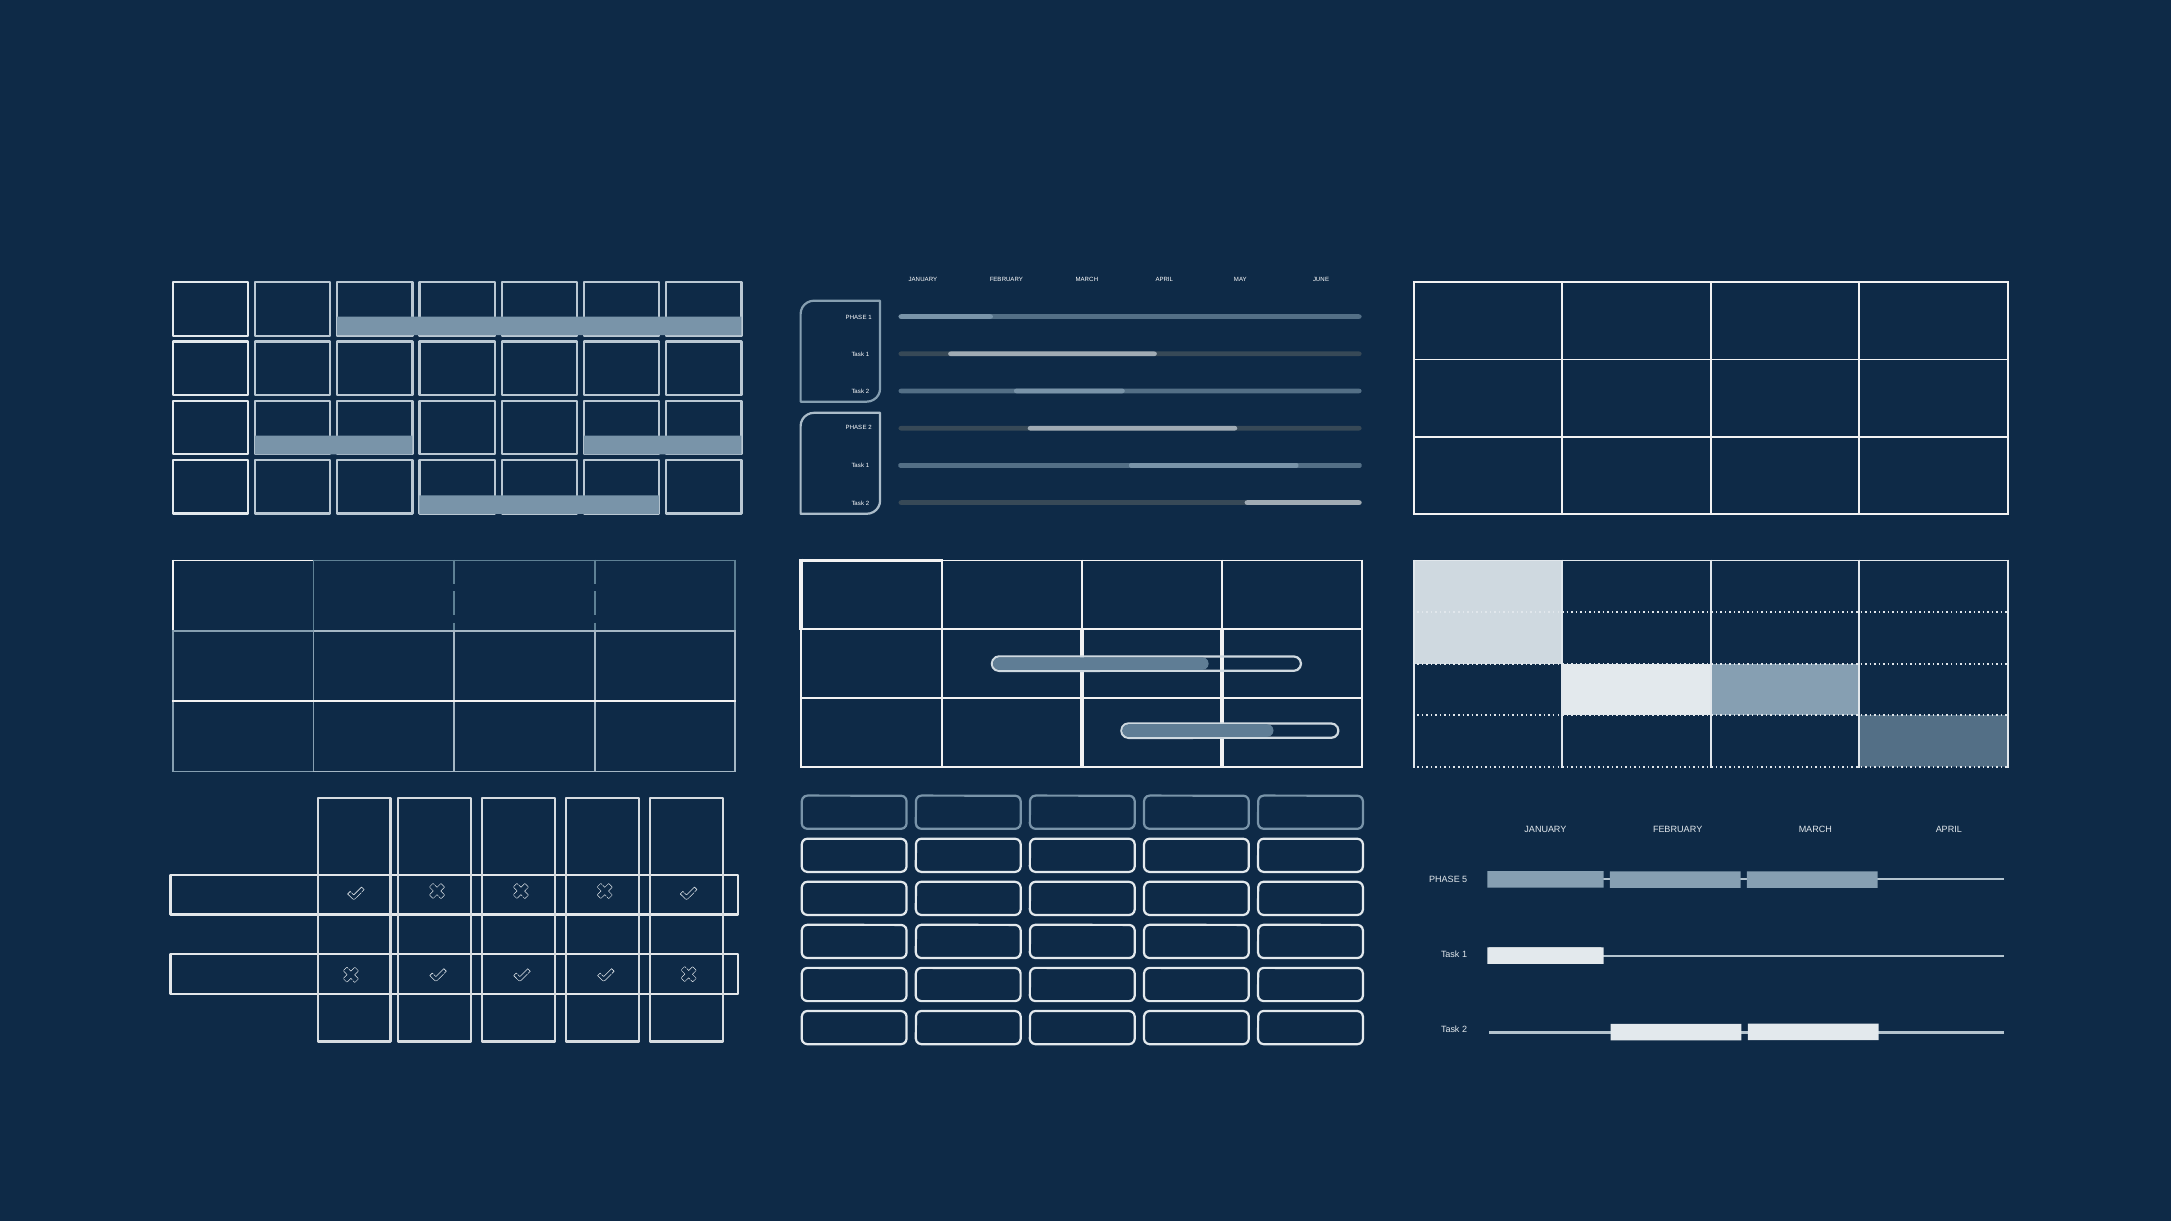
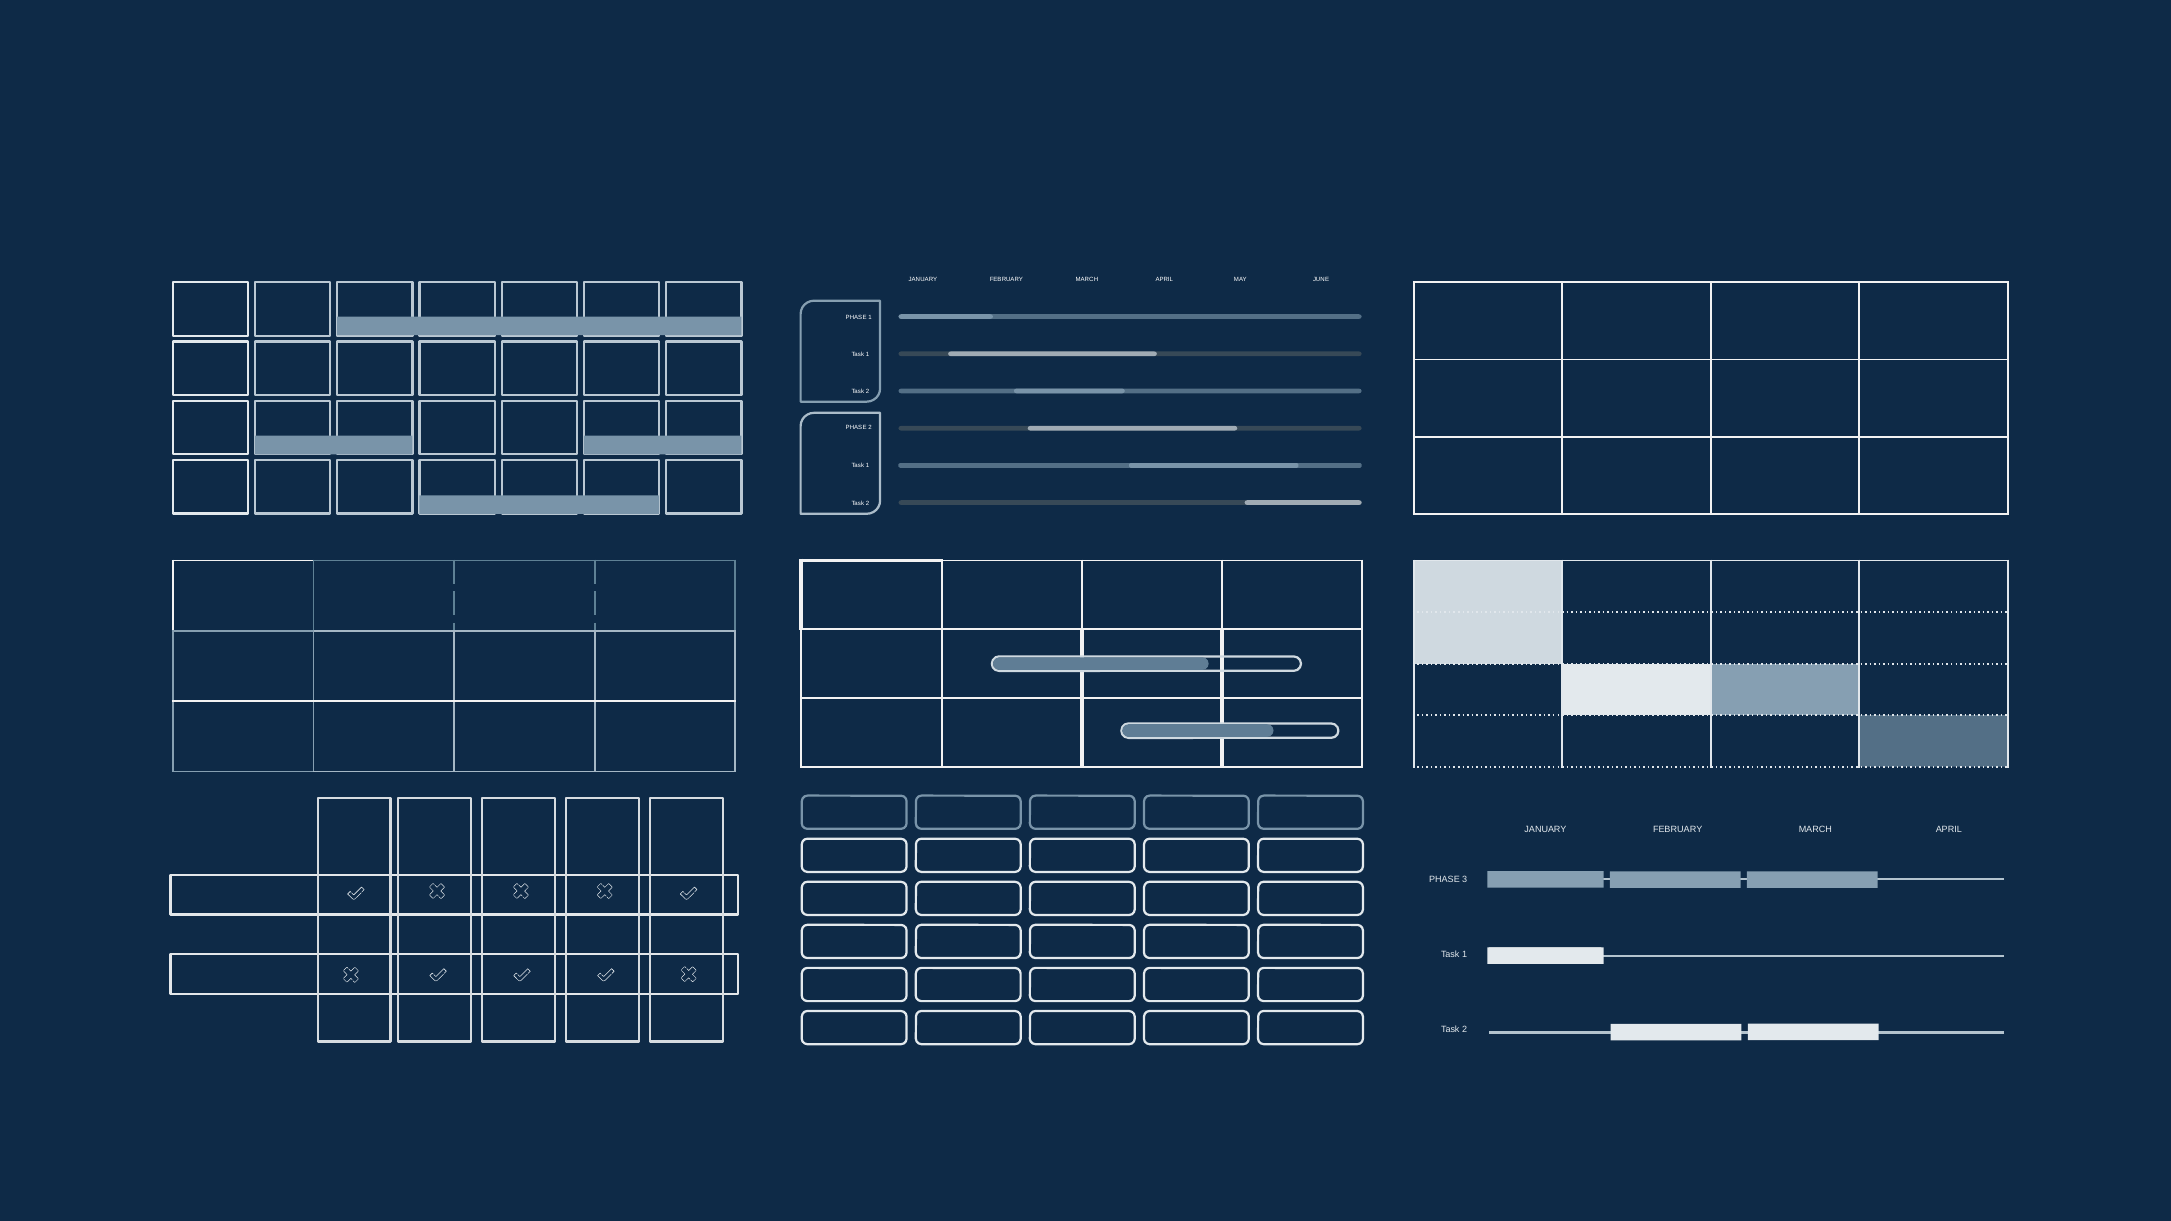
5: 5 -> 3
